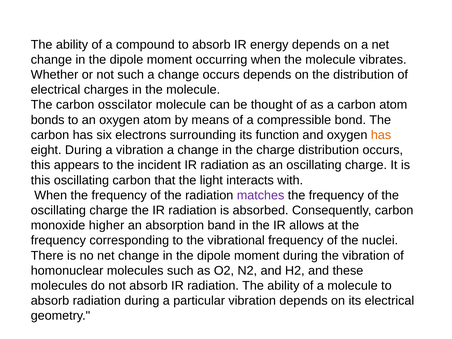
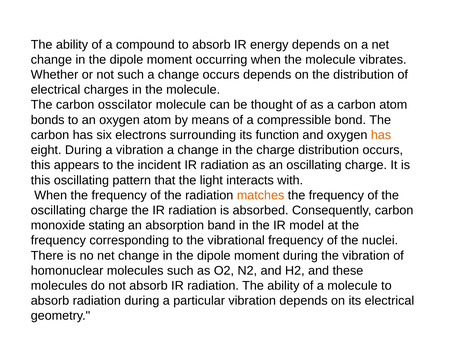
oscillating carbon: carbon -> pattern
matches colour: purple -> orange
higher: higher -> stating
allows: allows -> model
